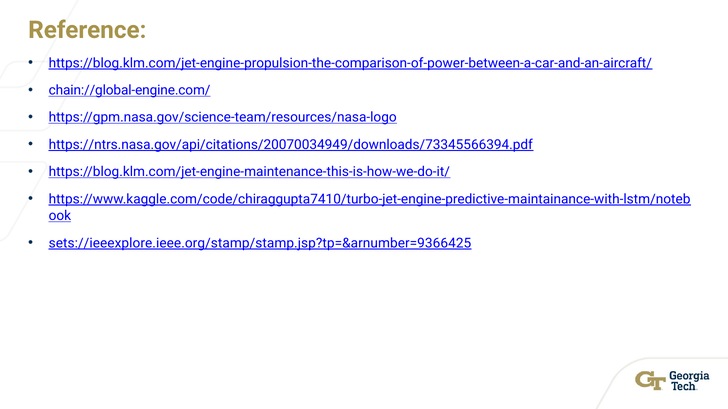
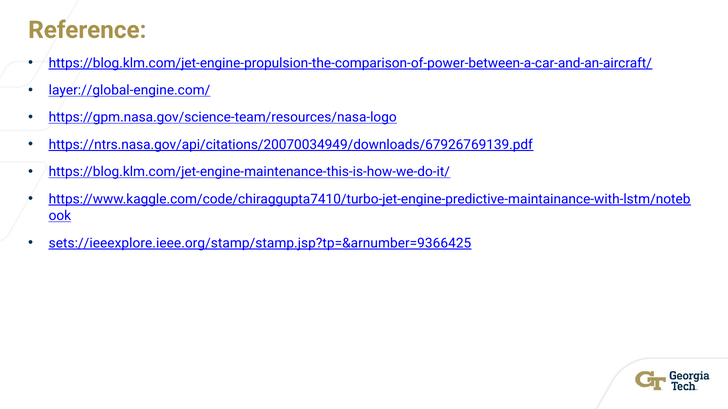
chain://global-engine.com/: chain://global-engine.com/ -> layer://global-engine.com/
https://ntrs.nasa.gov/api/citations/20070034949/downloads/73345566394.pdf: https://ntrs.nasa.gov/api/citations/20070034949/downloads/73345566394.pdf -> https://ntrs.nasa.gov/api/citations/20070034949/downloads/67926769139.pdf
